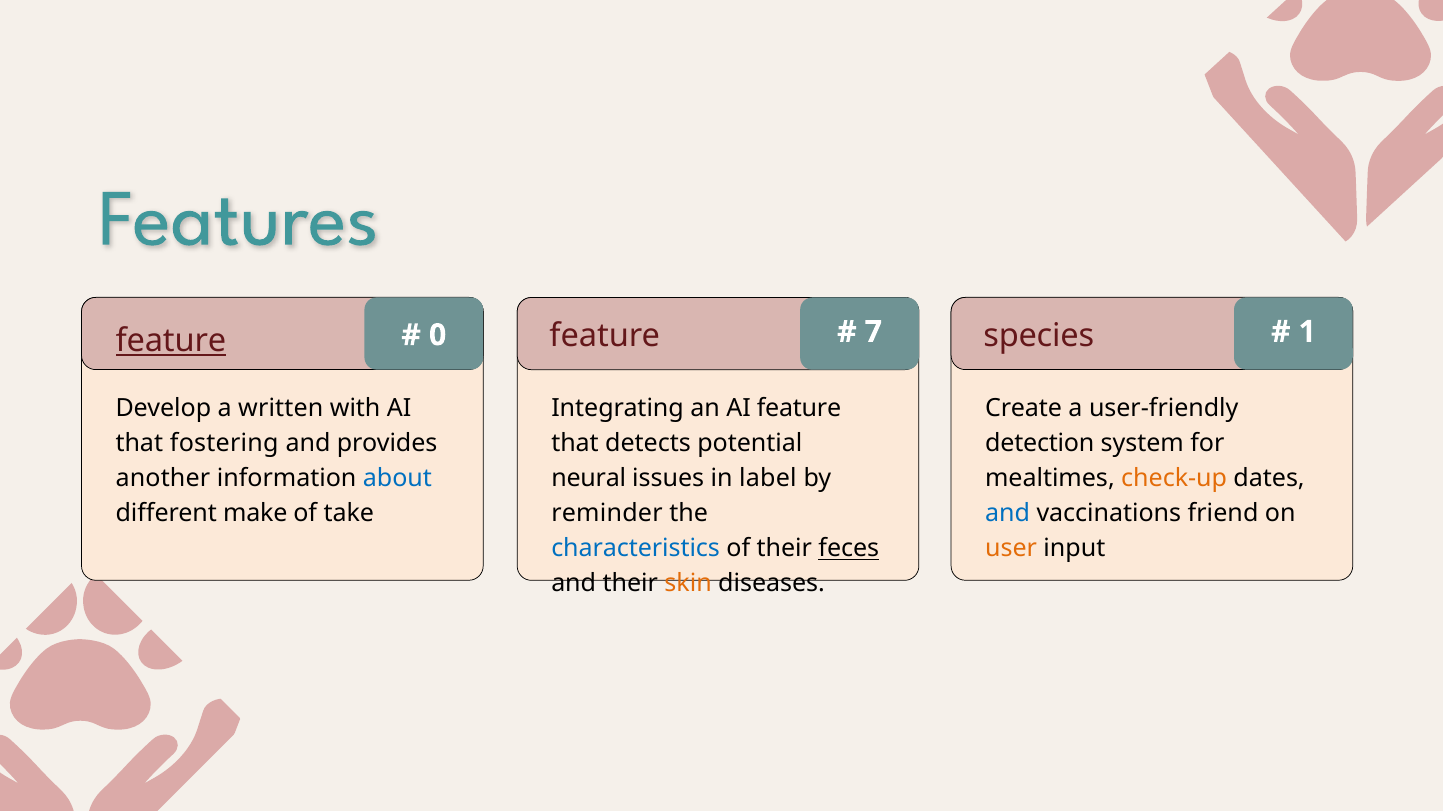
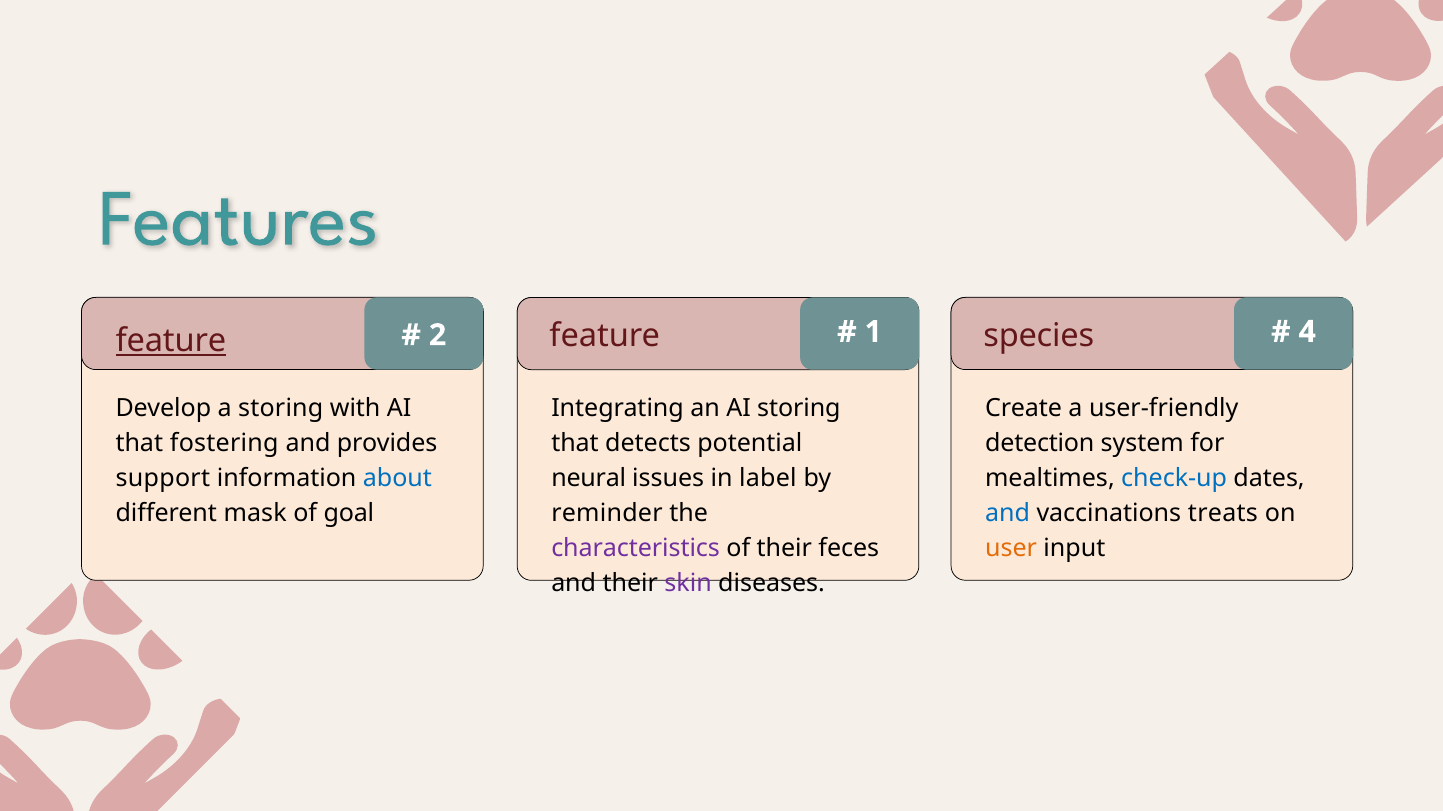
1: 1 -> 4
7: 7 -> 1
0: 0 -> 2
a written: written -> storing
AI feature: feature -> storing
another: another -> support
check-up colour: orange -> blue
make: make -> mask
take: take -> goal
friend: friend -> treats
characteristics colour: blue -> purple
feces underline: present -> none
skin colour: orange -> purple
